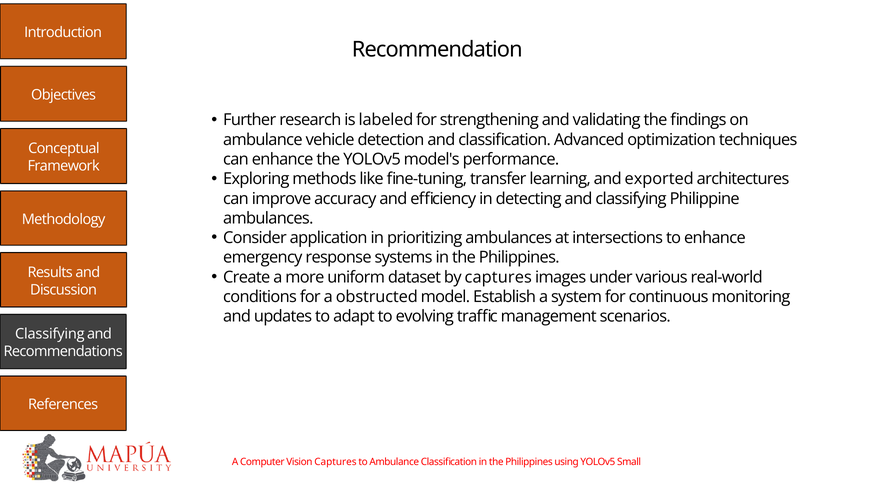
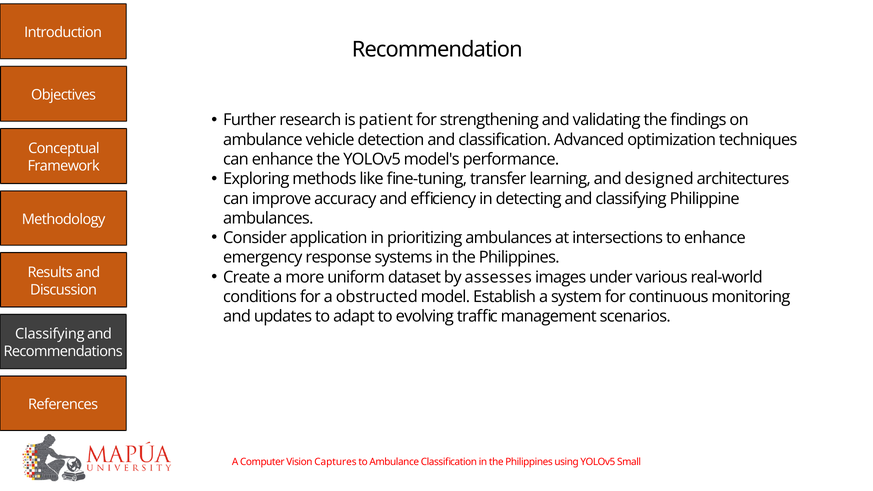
labeled: labeled -> patient
exported: exported -> designed
by captures: captures -> assesses
